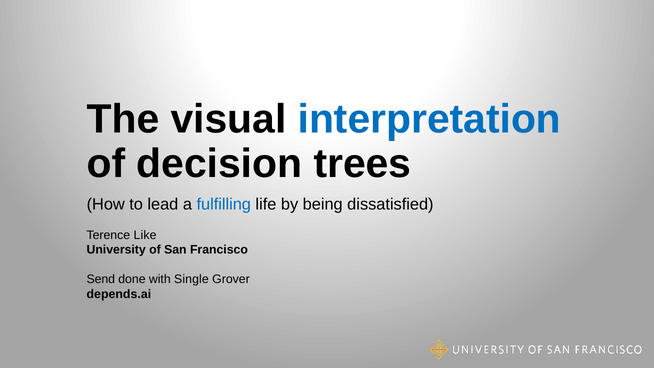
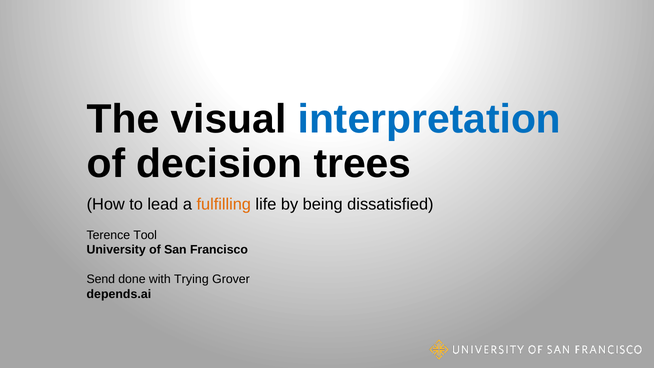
fulfilling colour: blue -> orange
Like: Like -> Tool
Single: Single -> Trying
